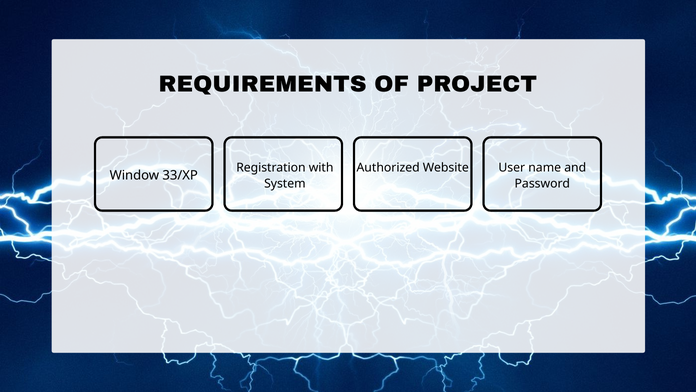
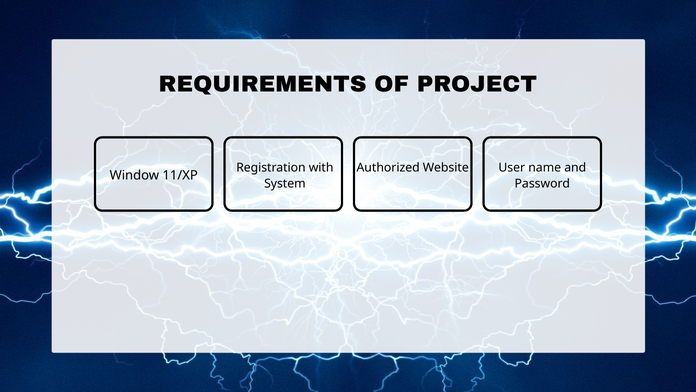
33/XP: 33/XP -> 11/XP
